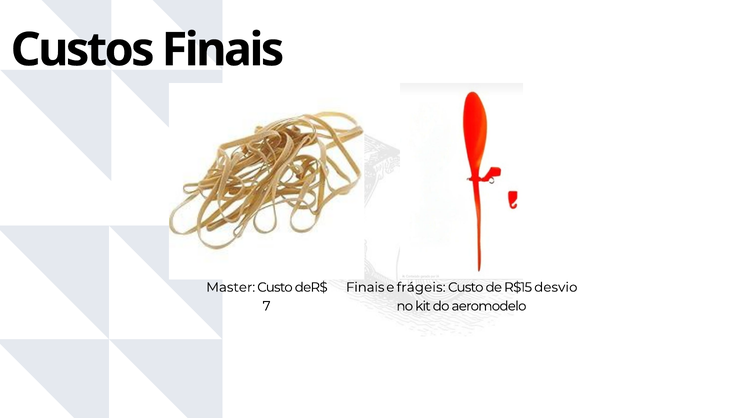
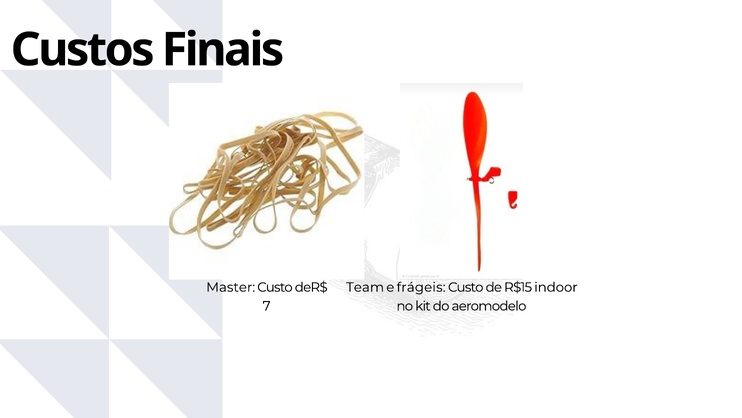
Finais at (365, 287): Finais -> Team
desvio: desvio -> indoor
